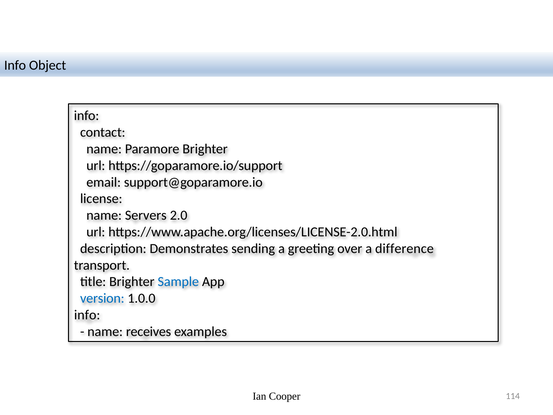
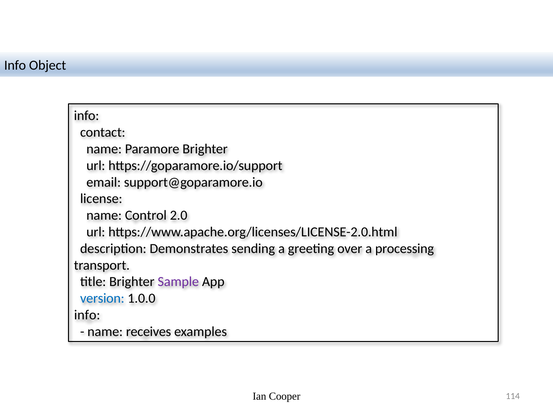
Servers: Servers -> Control
difference: difference -> processing
Sample colour: blue -> purple
